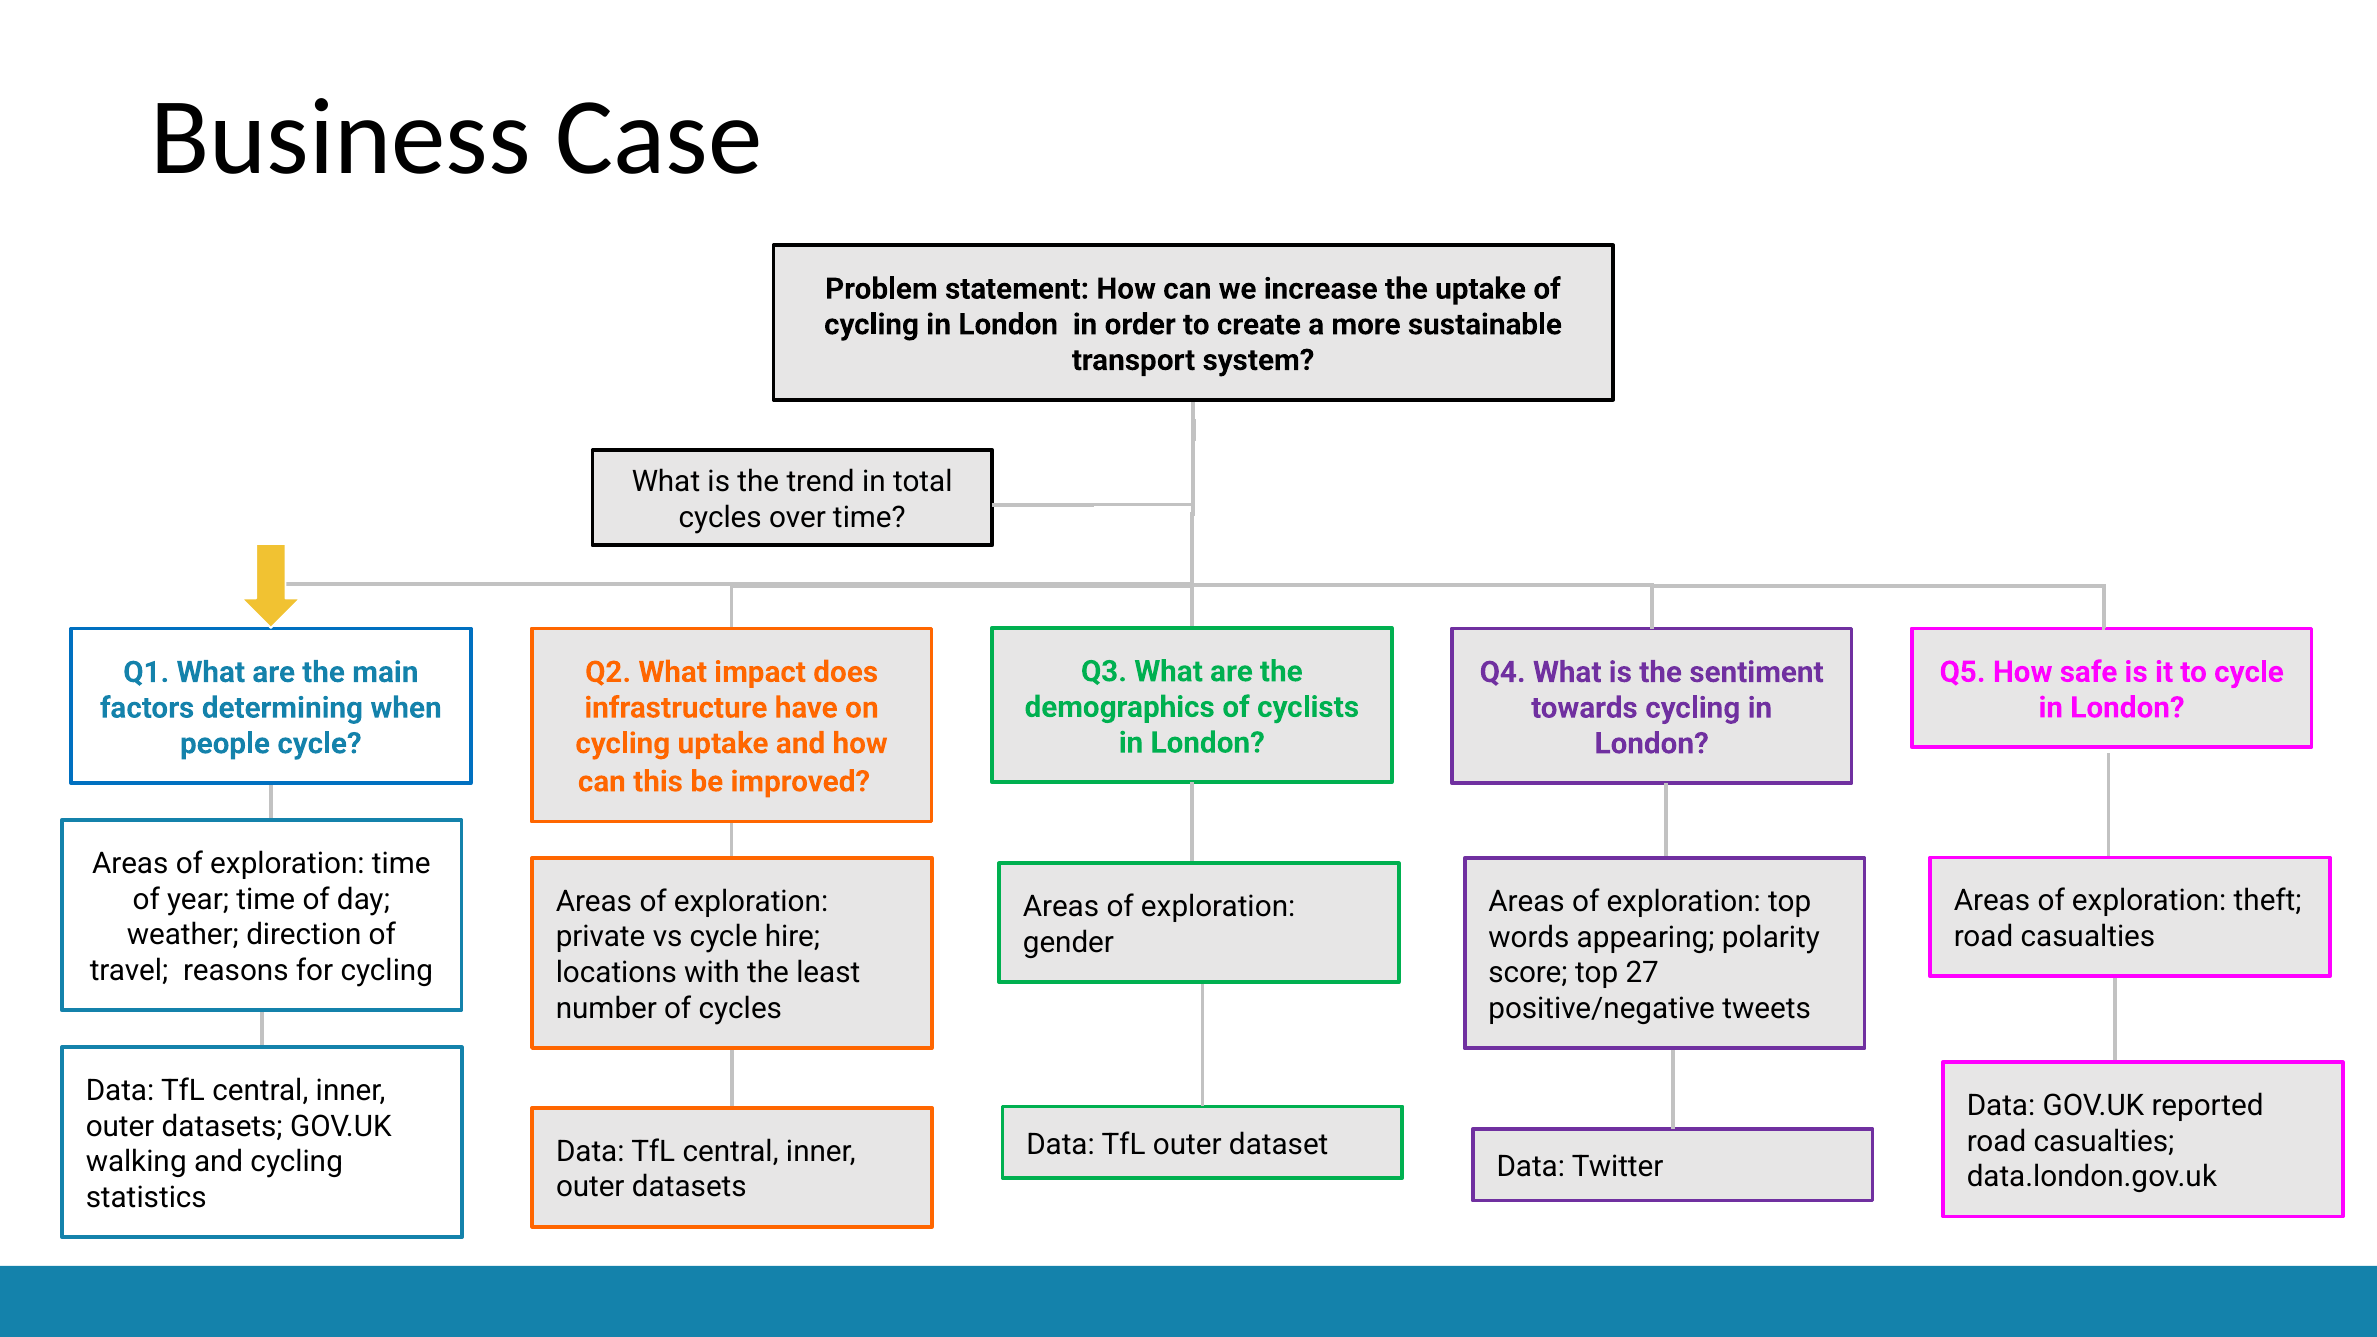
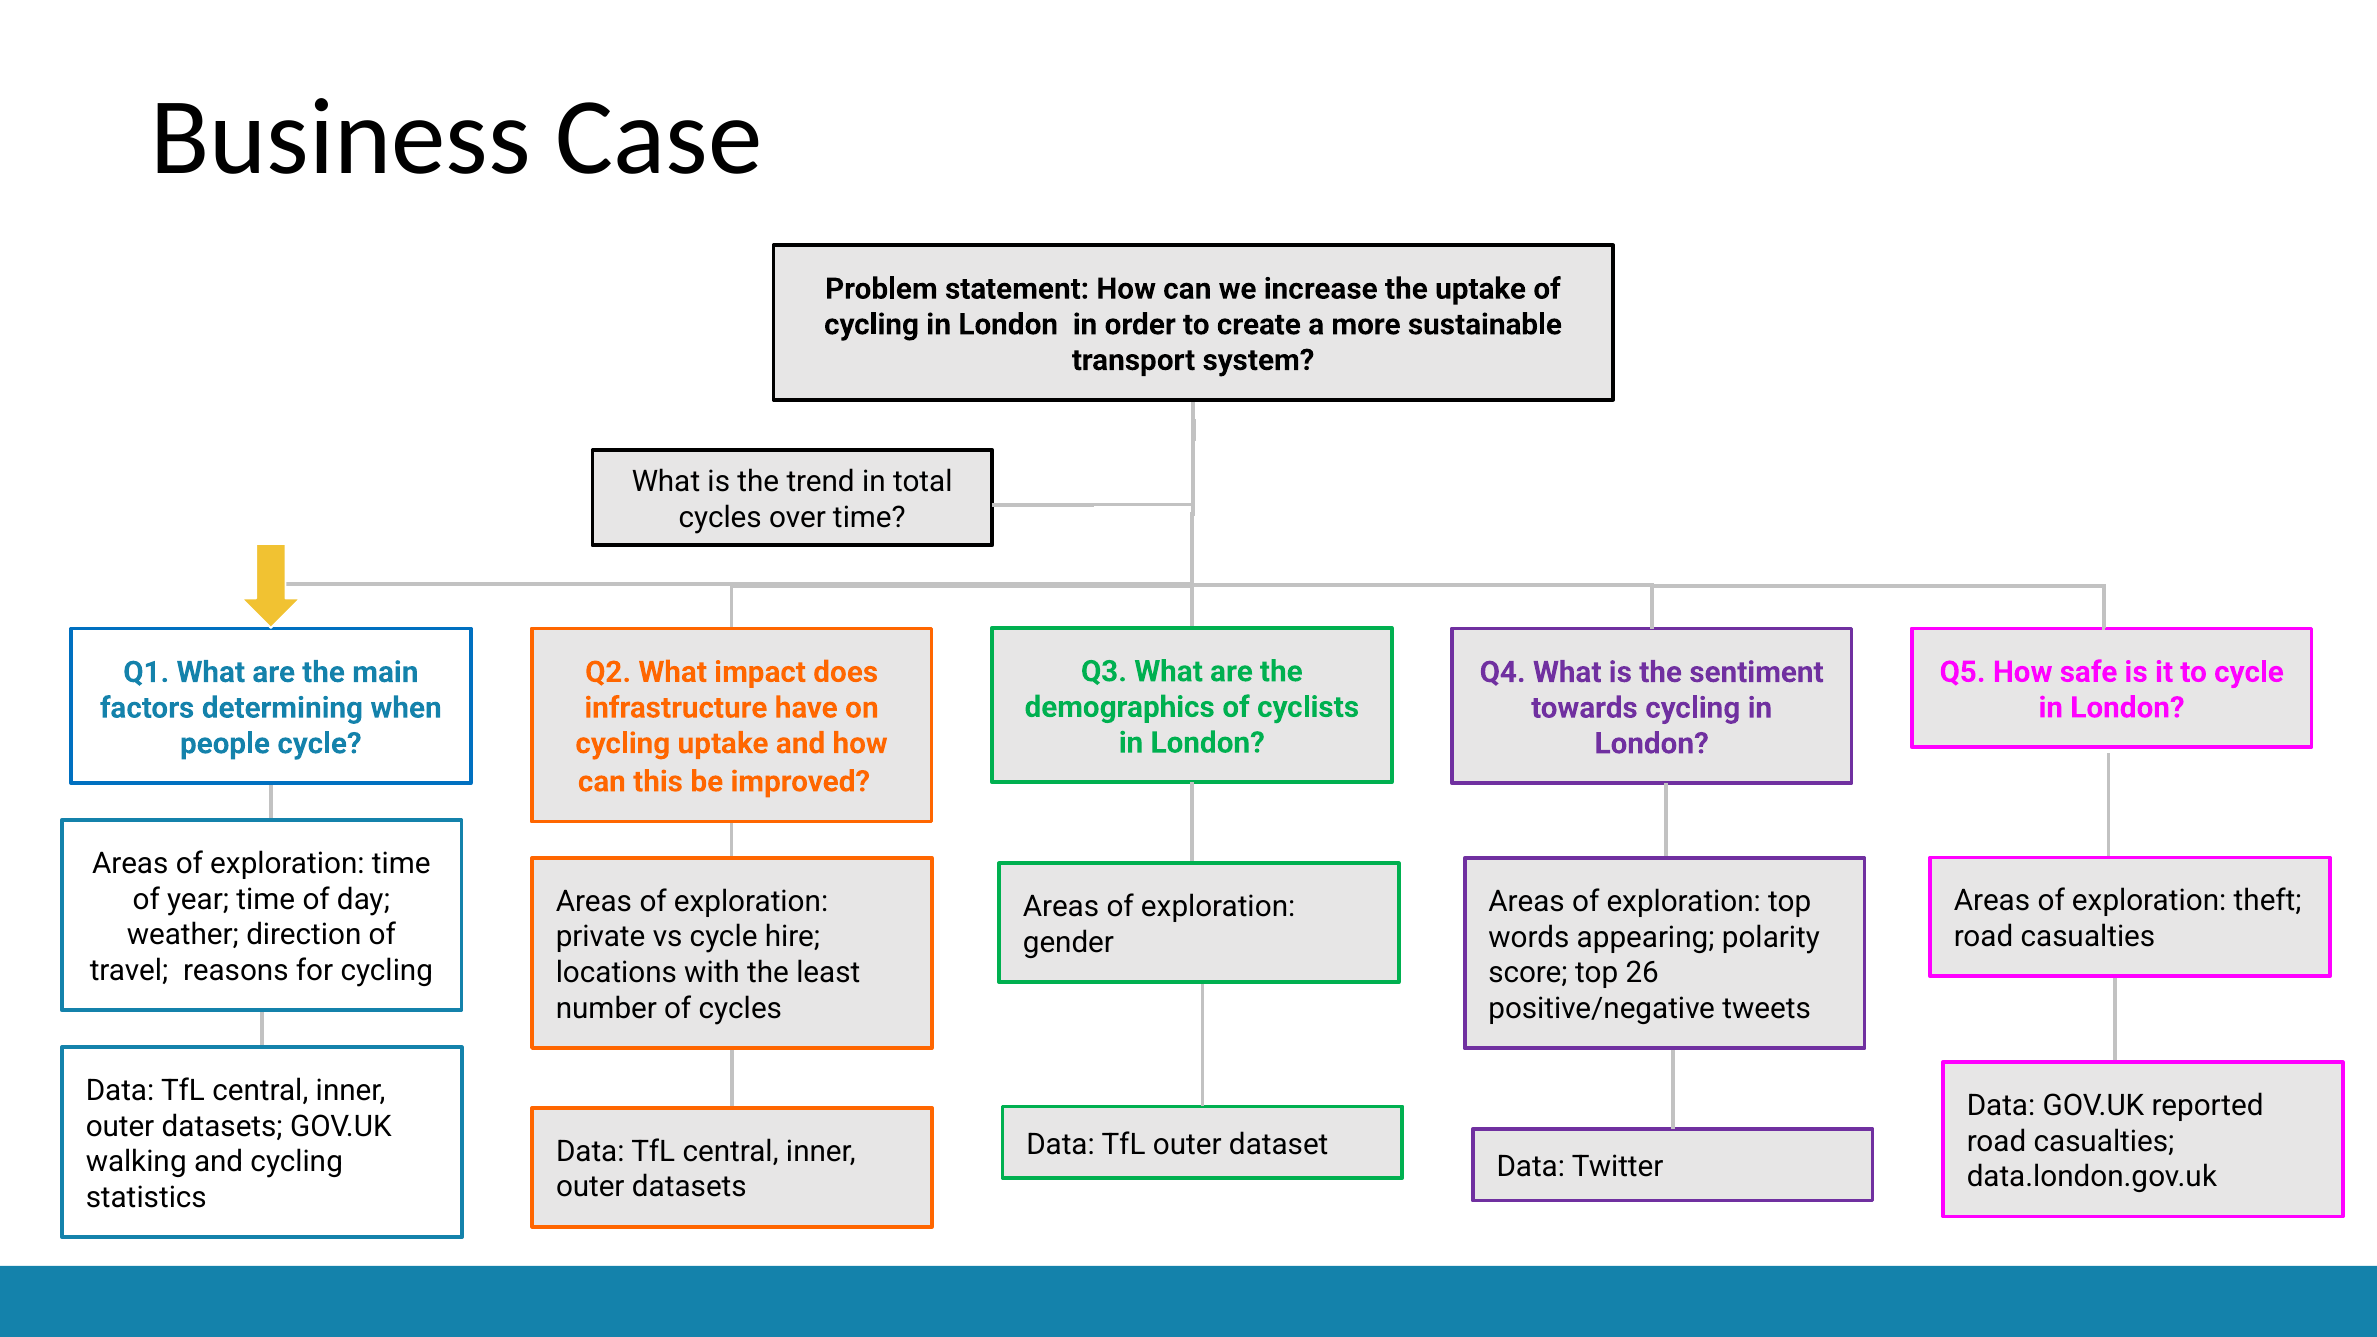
27: 27 -> 26
